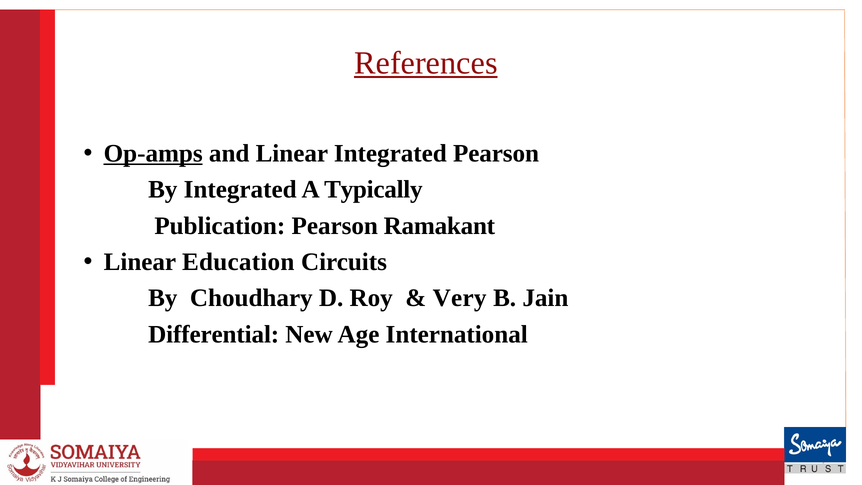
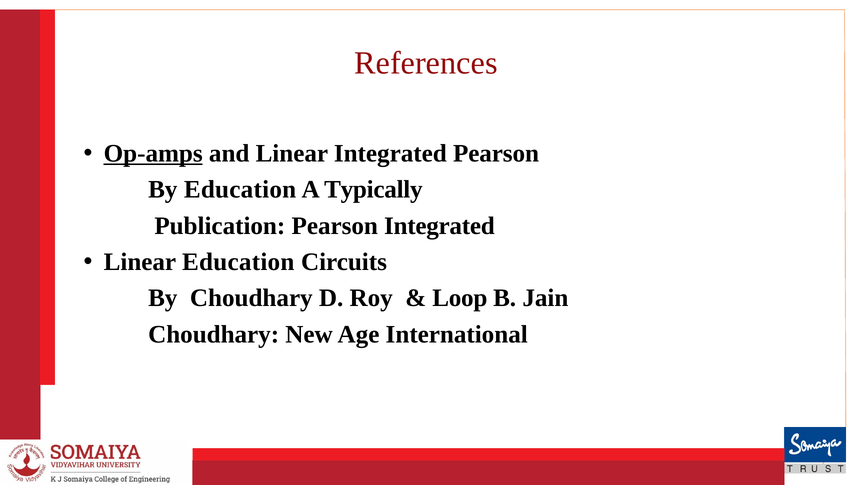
References underline: present -> none
By Integrated: Integrated -> Education
Pearson Ramakant: Ramakant -> Integrated
Very: Very -> Loop
Differential at (214, 334): Differential -> Choudhary
